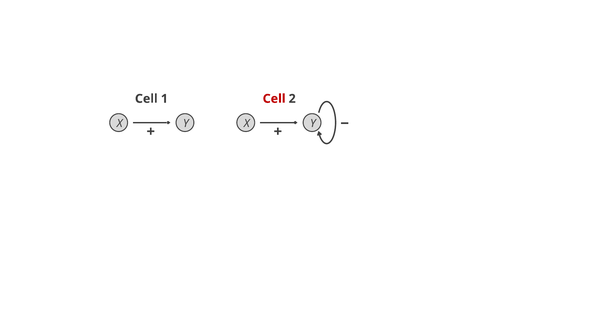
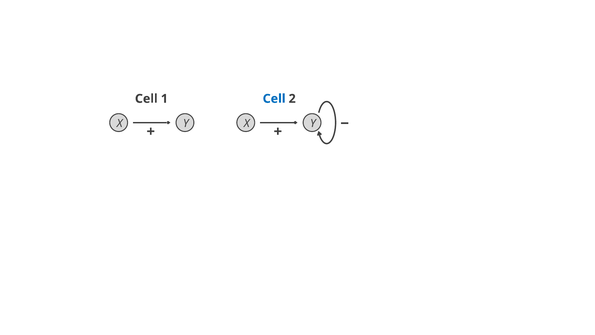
Cell at (274, 99) colour: red -> blue
